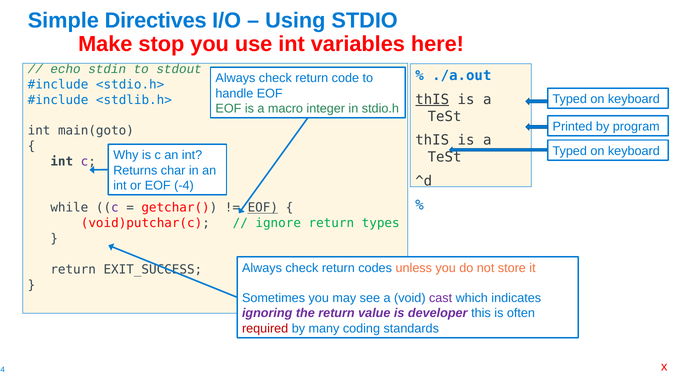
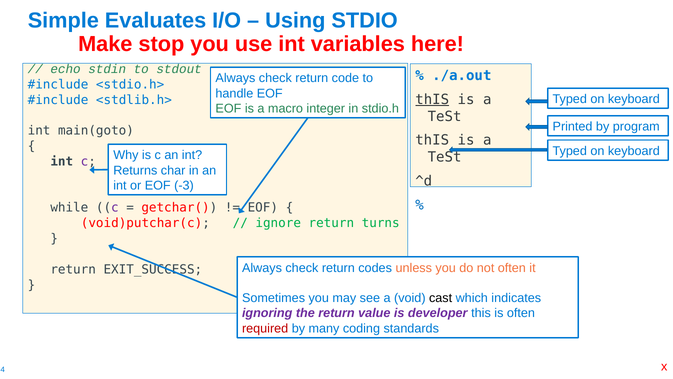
Directives: Directives -> Evaluates
-4: -4 -> -3
EOF at (263, 208) underline: present -> none
types: types -> turns
not store: store -> often
cast colour: purple -> black
